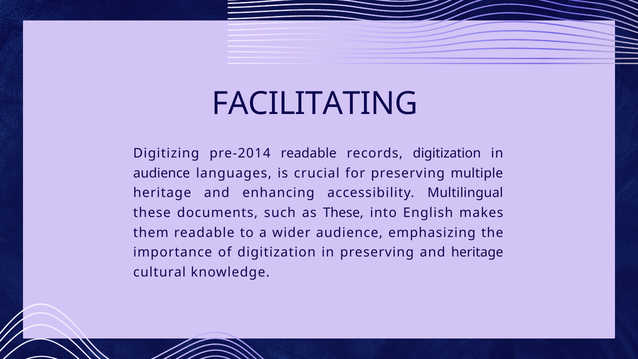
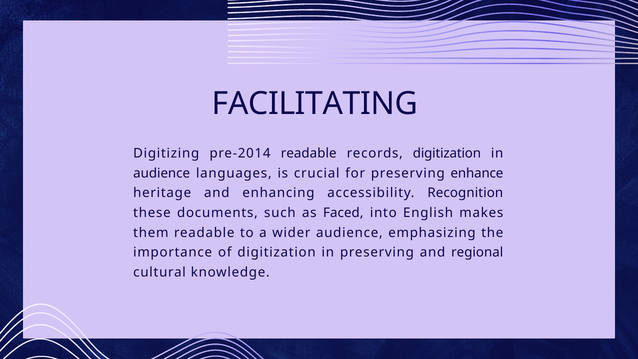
multiple: multiple -> enhance
Multilingual: Multilingual -> Recognition
as These: These -> Faced
and heritage: heritage -> regional
